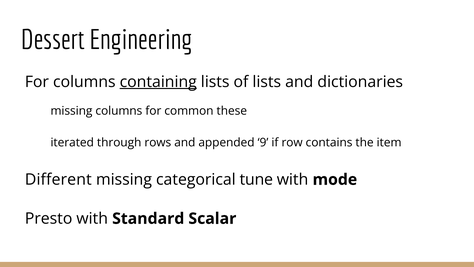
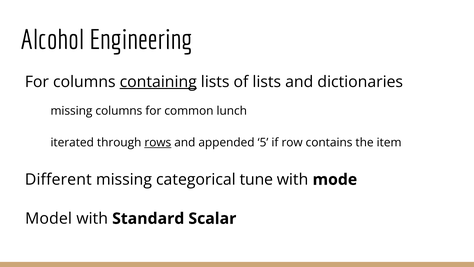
Dessert: Dessert -> Alcohol
these: these -> lunch
rows underline: none -> present
9: 9 -> 5
Presto: Presto -> Model
